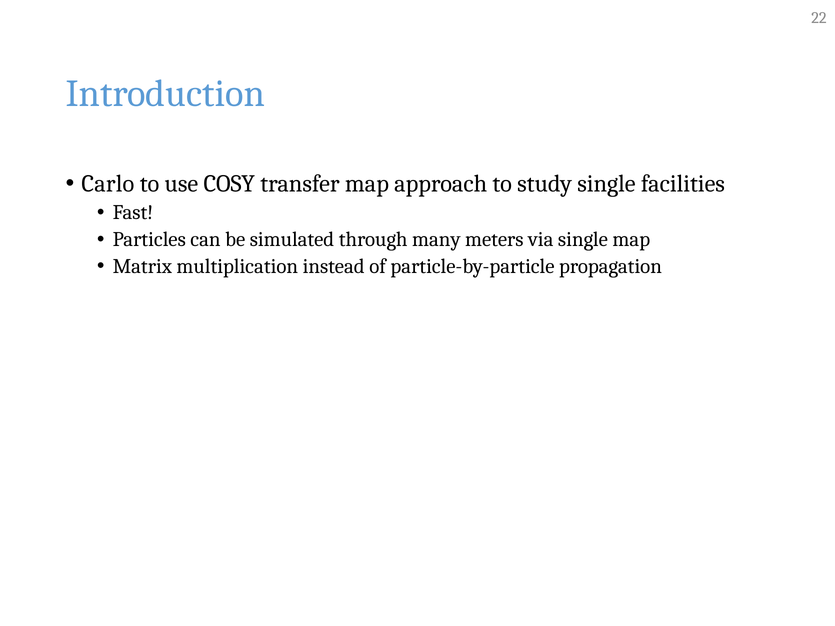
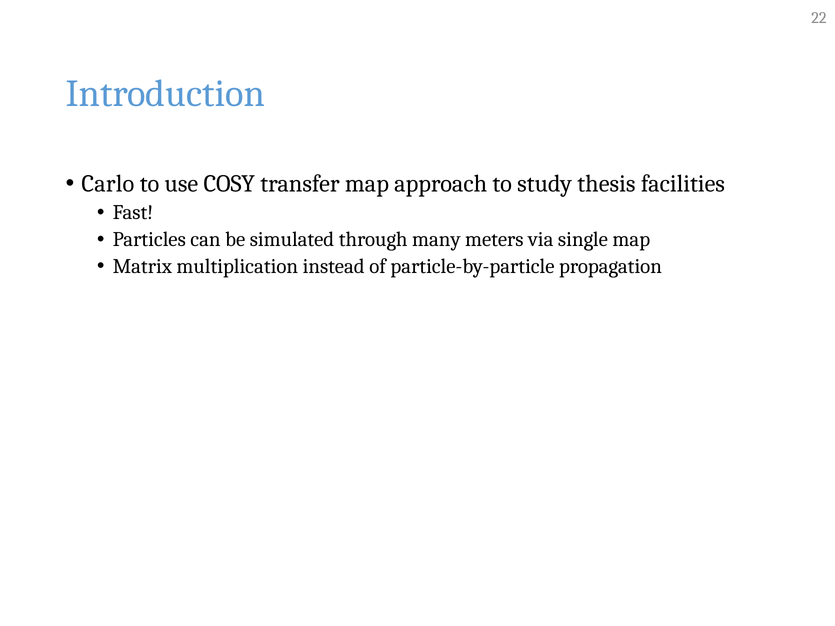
study single: single -> thesis
